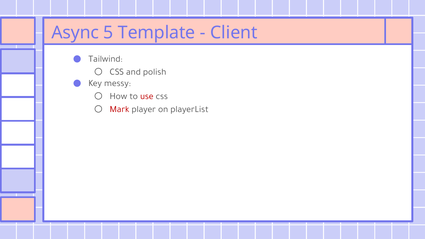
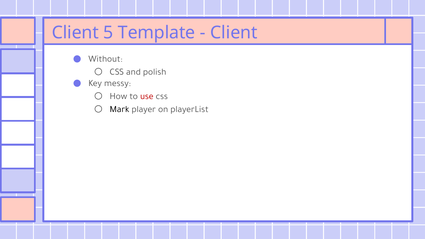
Async at (75, 33): Async -> Client
Tailwind: Tailwind -> Without
Mark colour: red -> black
